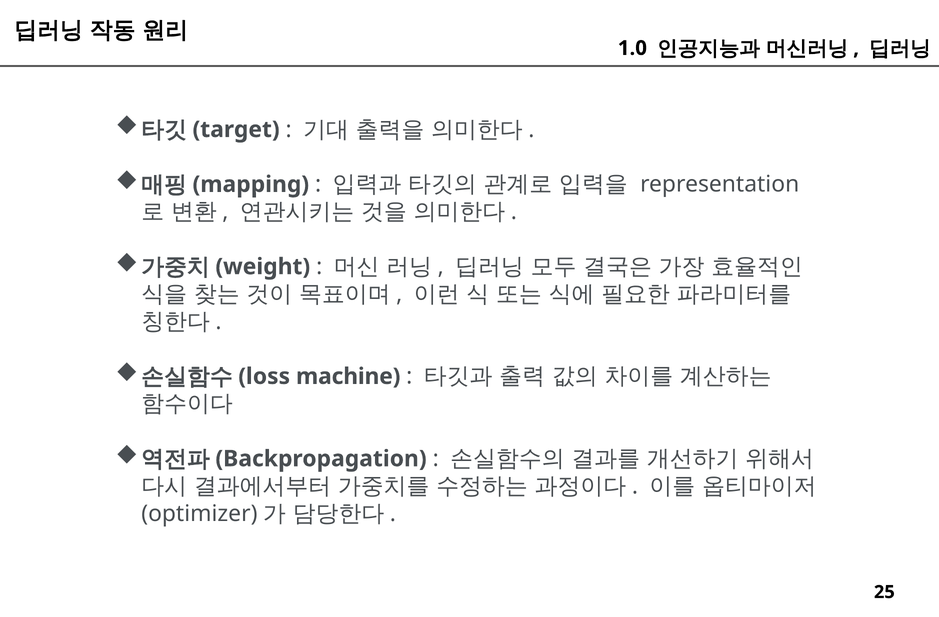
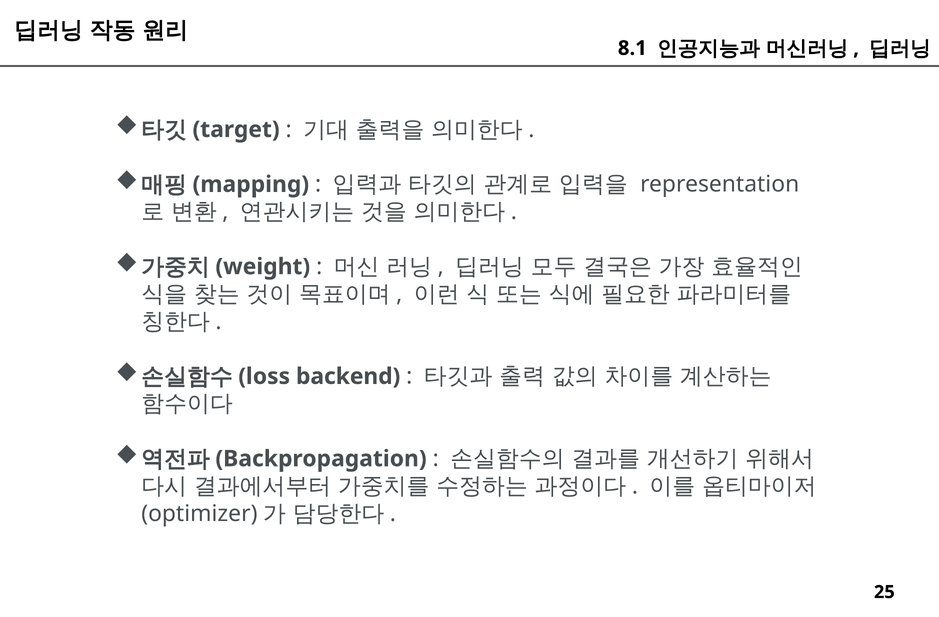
1.0: 1.0 -> 8.1
machine: machine -> backend
